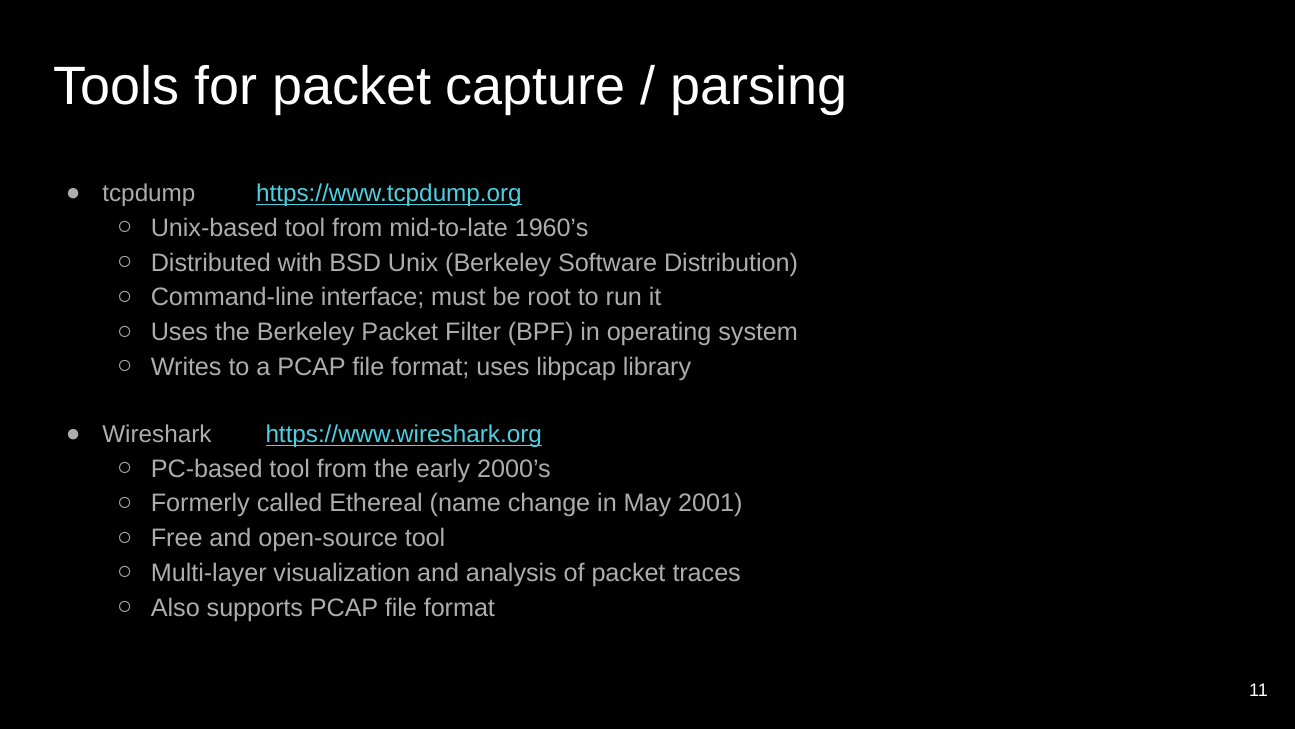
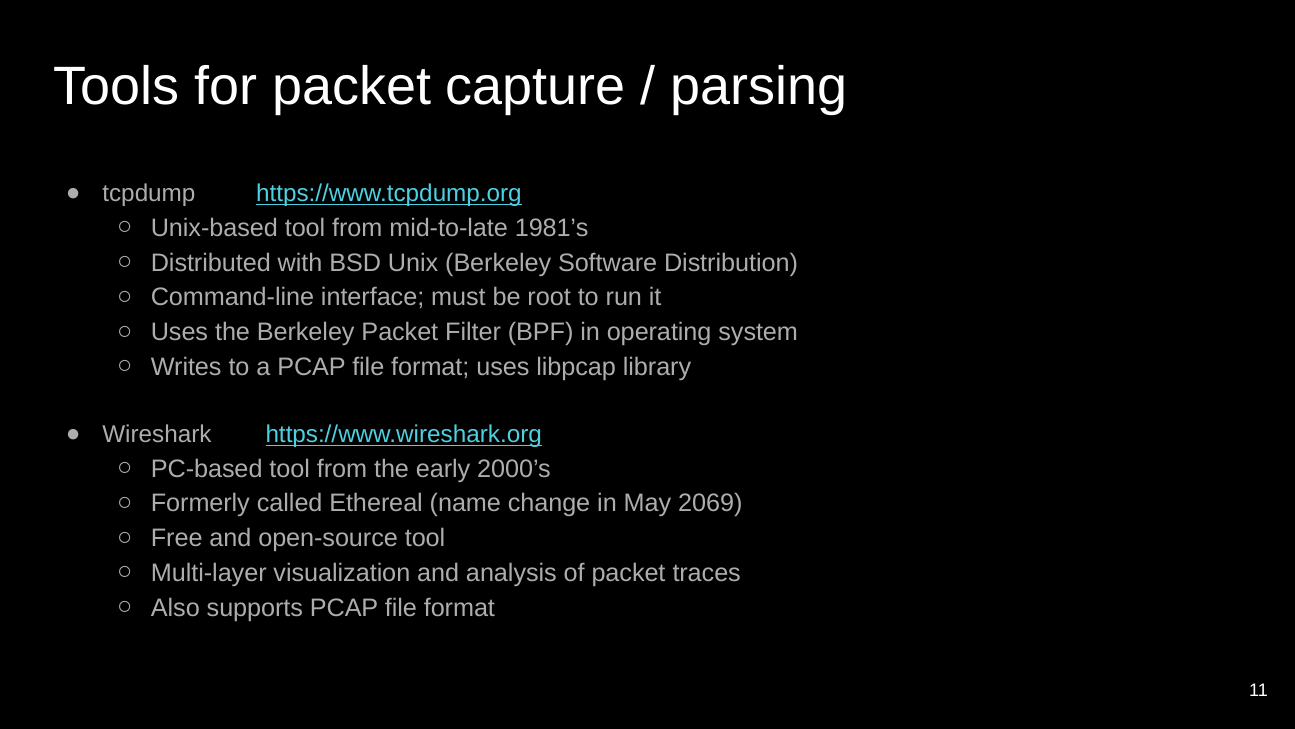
1960’s: 1960’s -> 1981’s
2001: 2001 -> 2069
